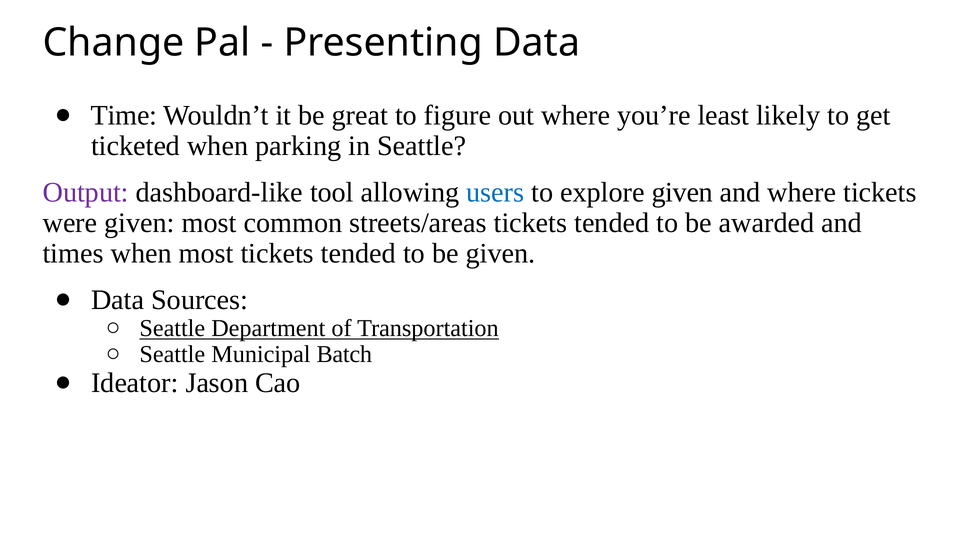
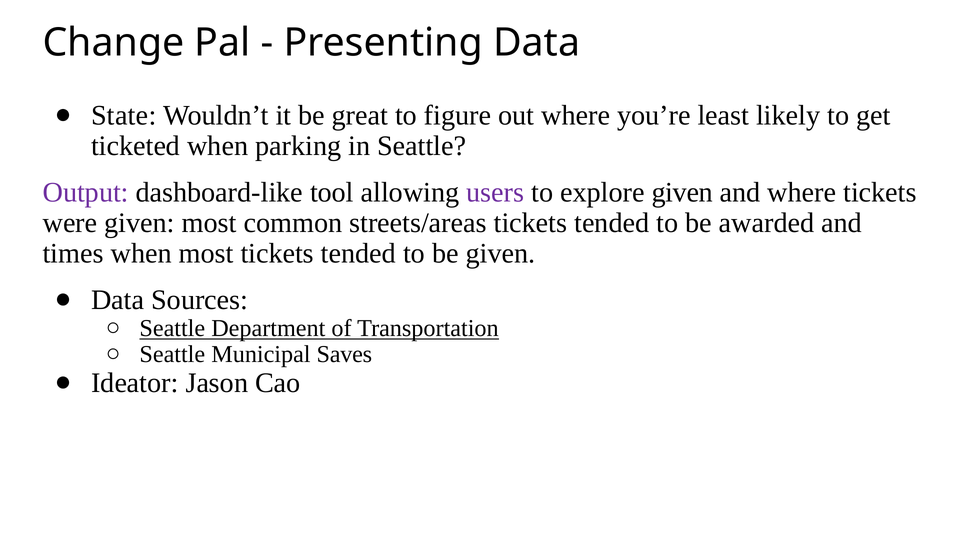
Time: Time -> State
users colour: blue -> purple
Batch: Batch -> Saves
